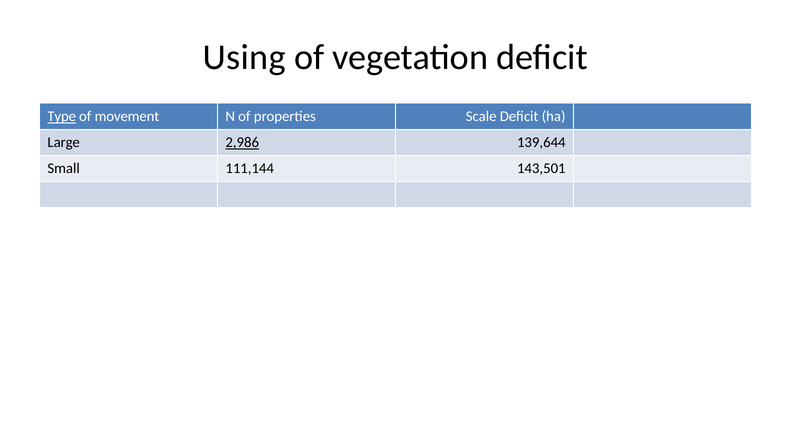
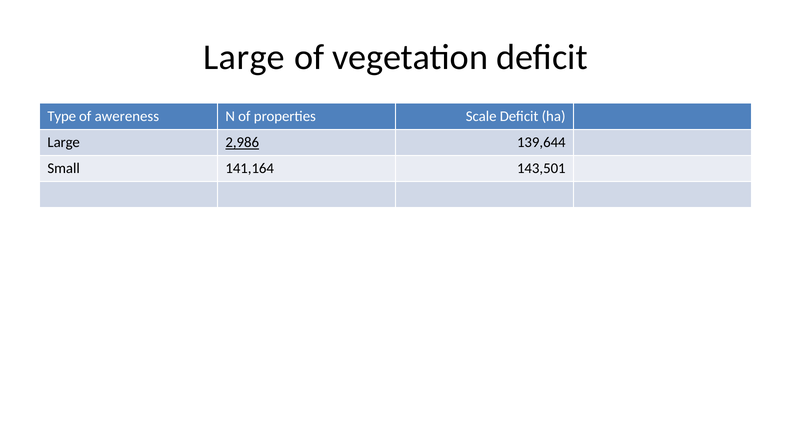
Using at (244, 57): Using -> Large
Type underline: present -> none
movement: movement -> awereness
111,144: 111,144 -> 141,164
